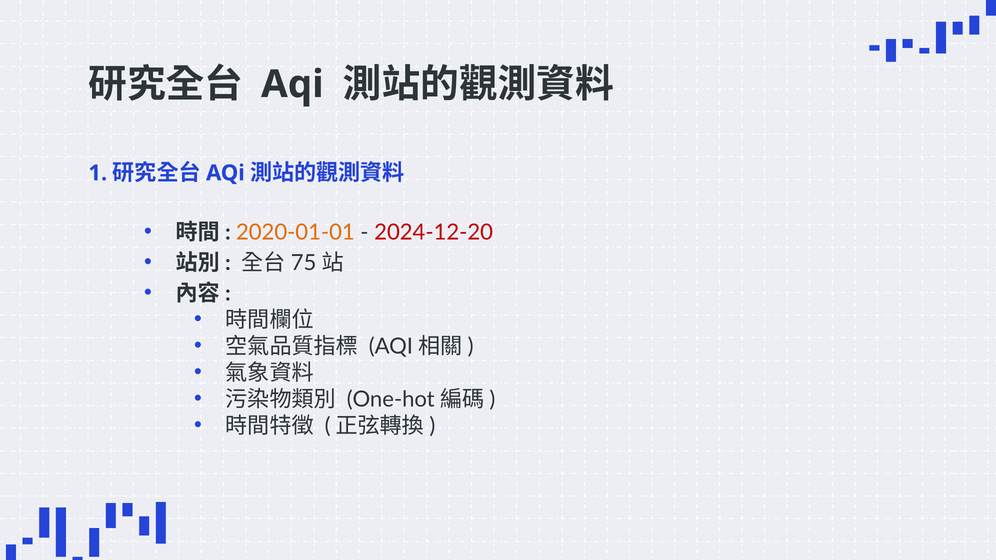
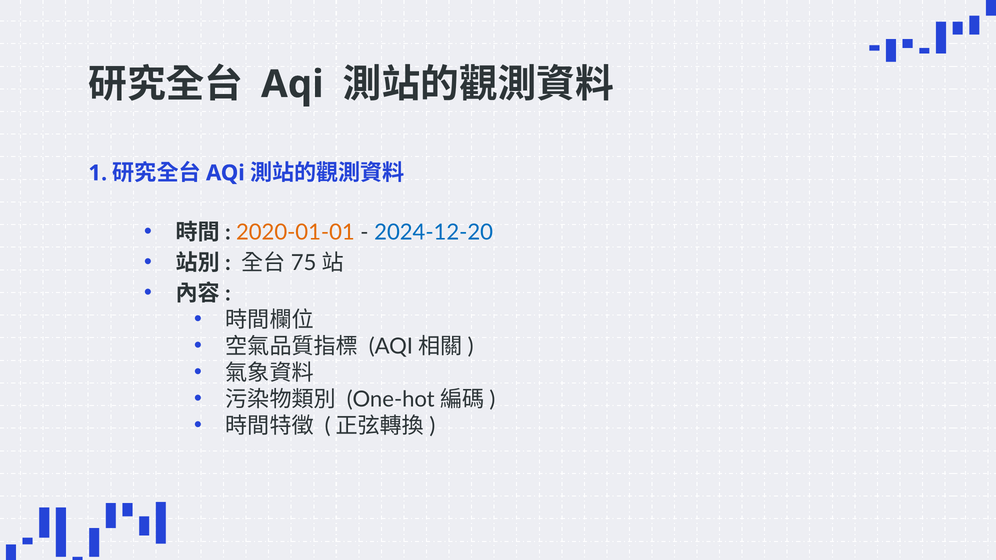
2024-12-20 colour: red -> blue
